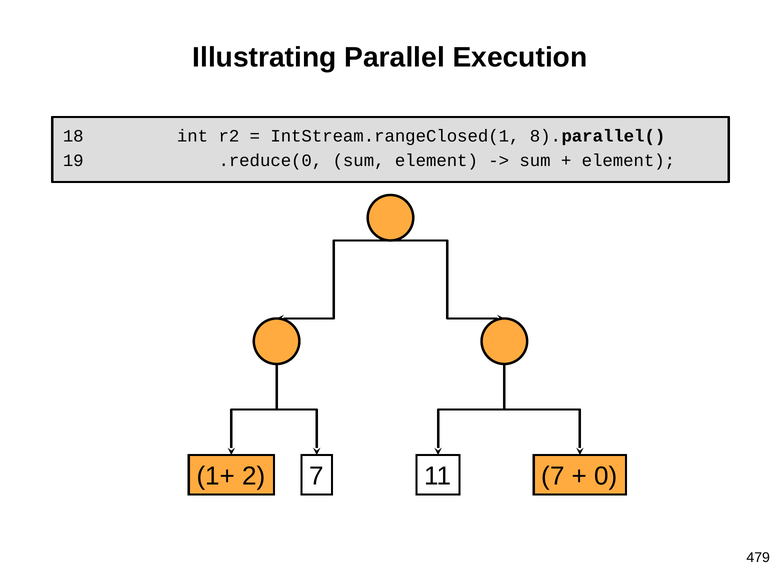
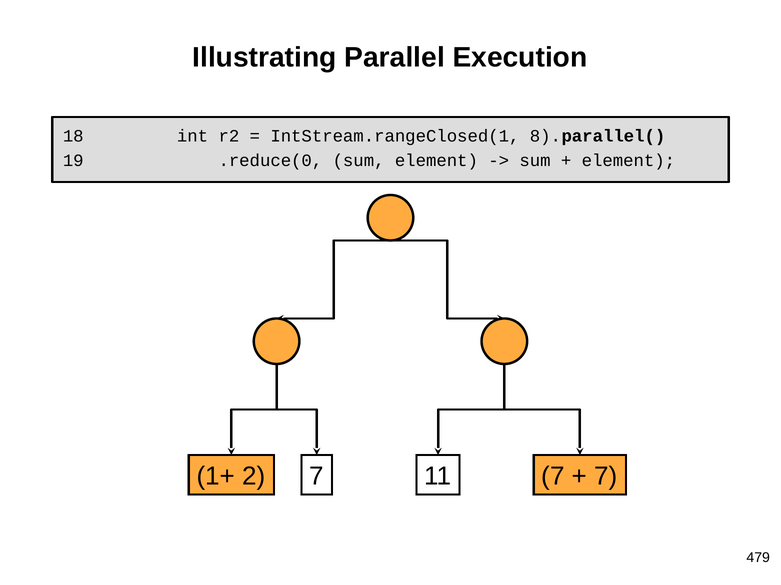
0 at (606, 477): 0 -> 7
